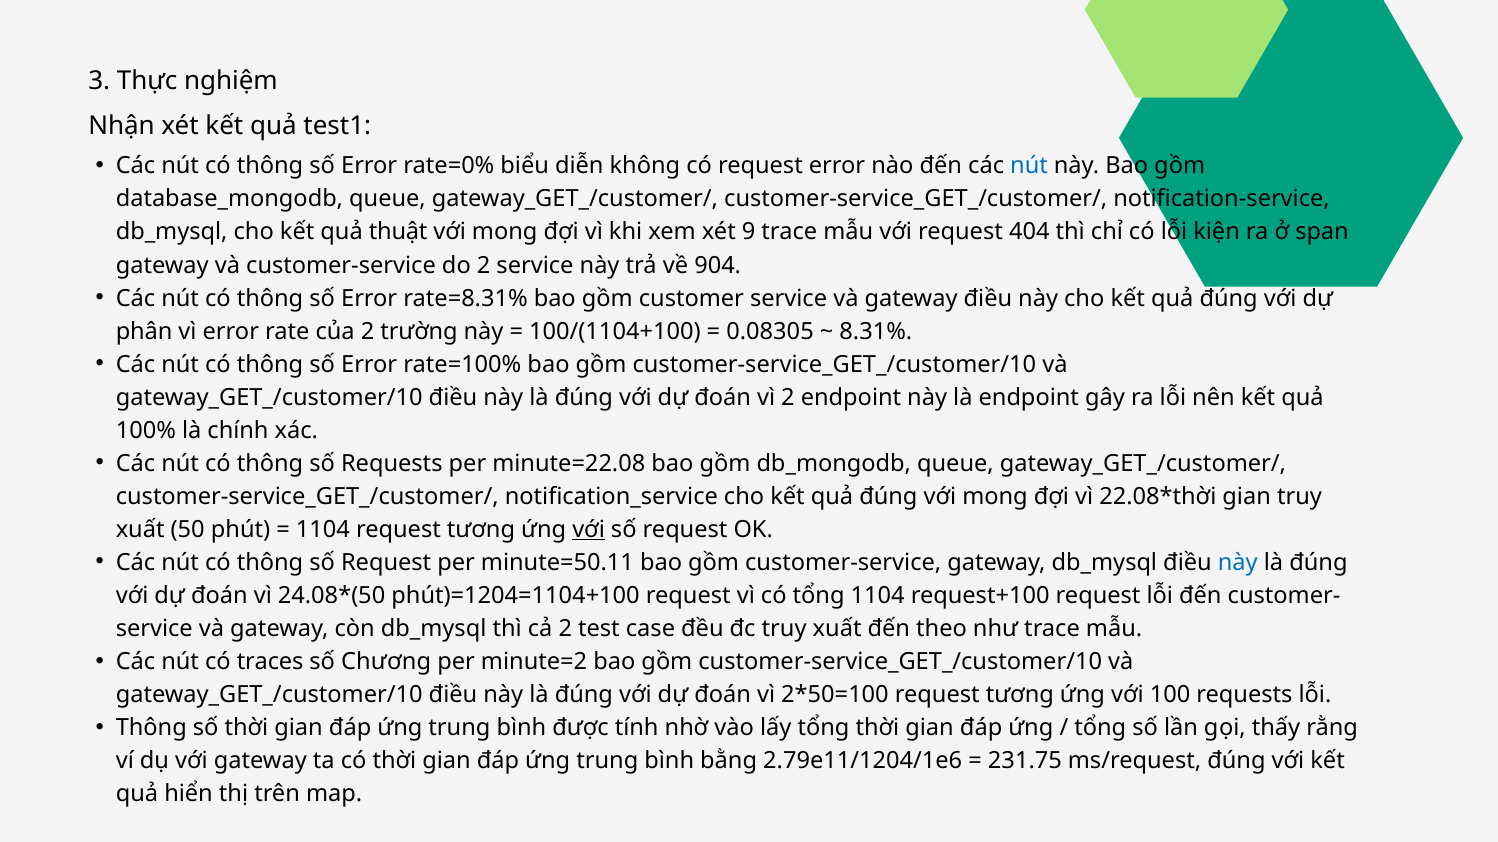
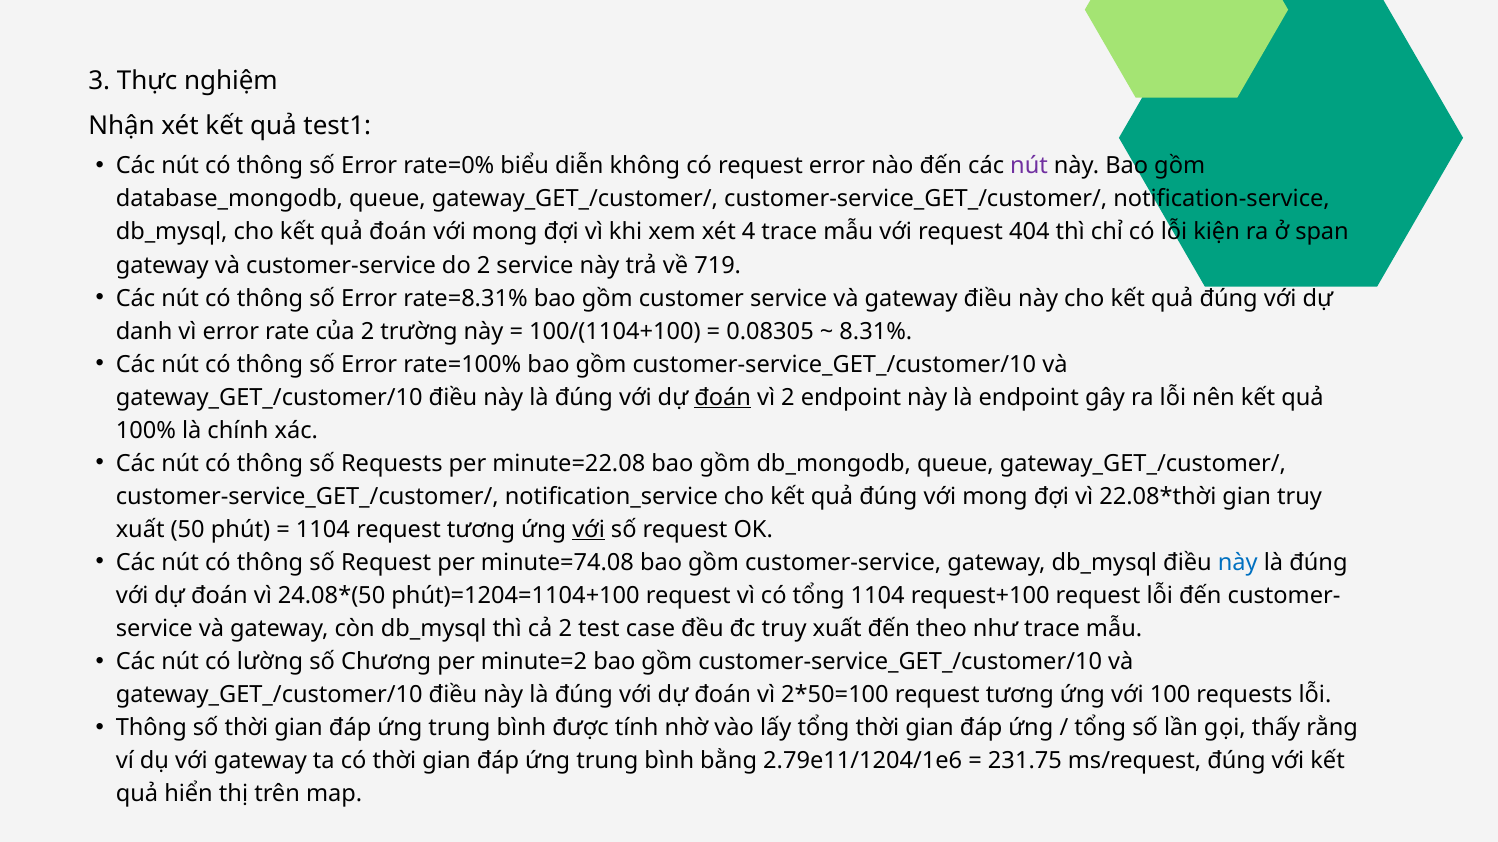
nút at (1029, 166) colour: blue -> purple
quả thuật: thuật -> đoán
9: 9 -> 4
904: 904 -> 719
phân: phân -> danh
đoán at (723, 398) underline: none -> present
minute=50.11: minute=50.11 -> minute=74.08
traces: traces -> lường
